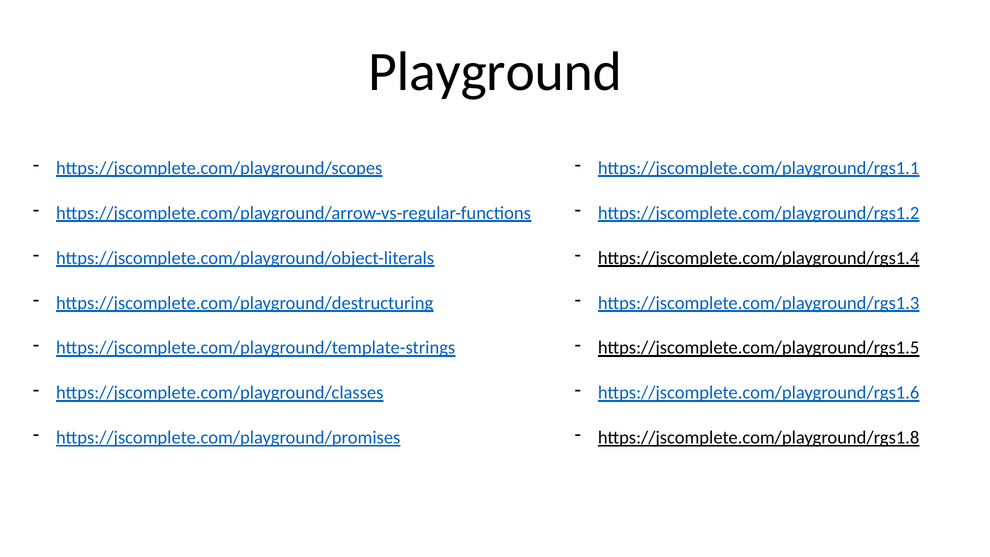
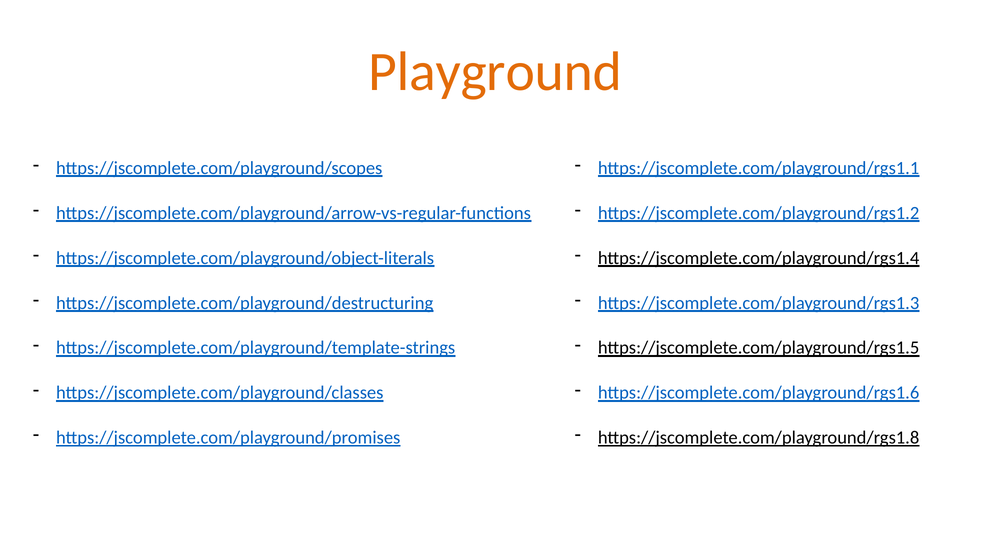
Playground colour: black -> orange
